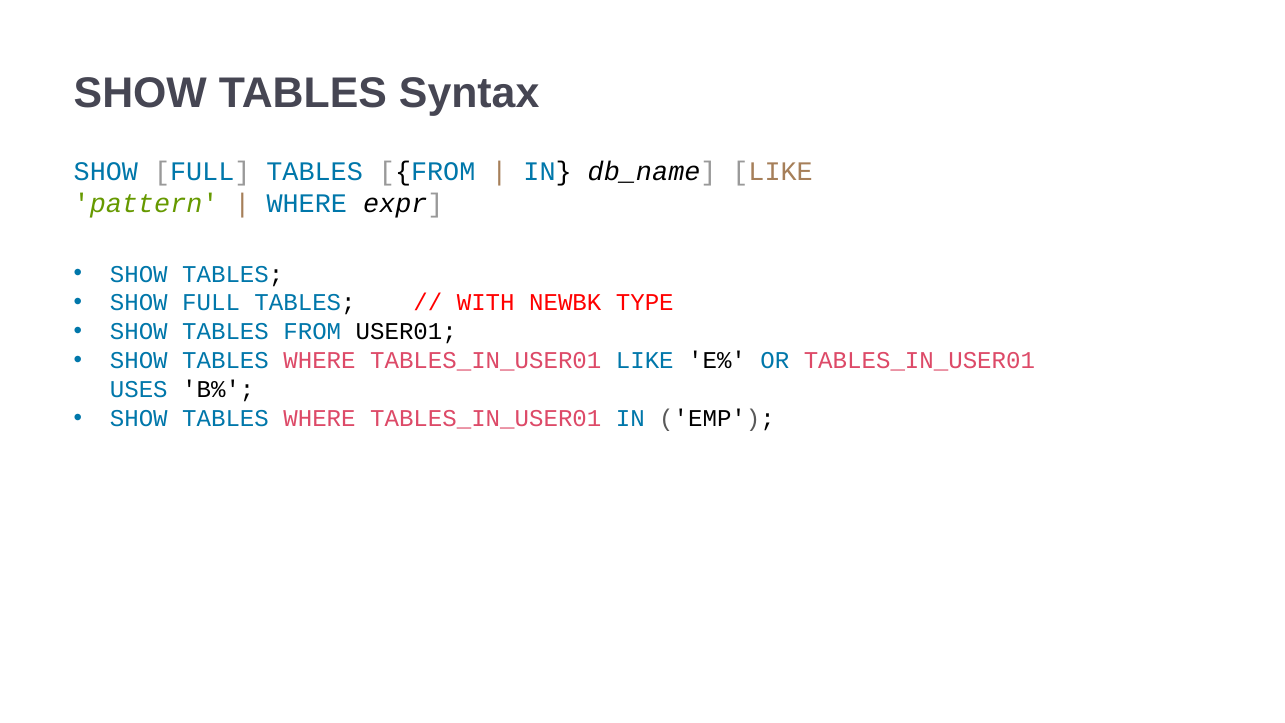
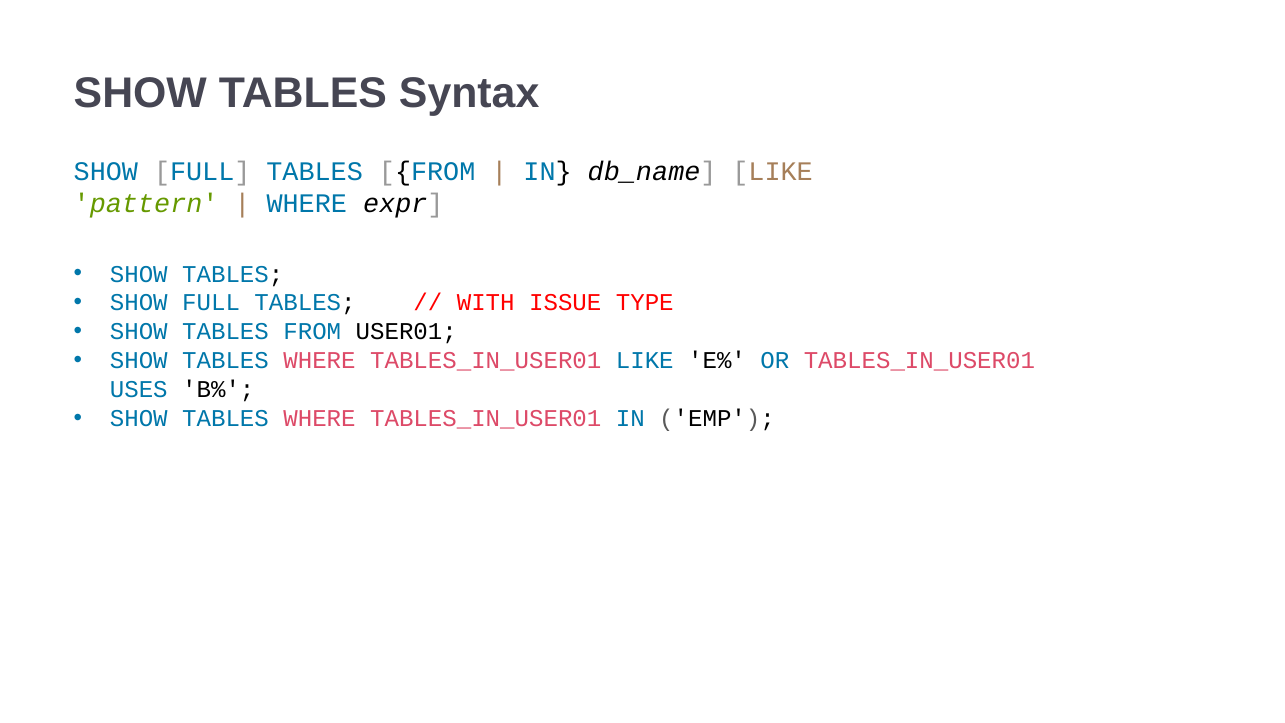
NEWBK: NEWBK -> ISSUE
